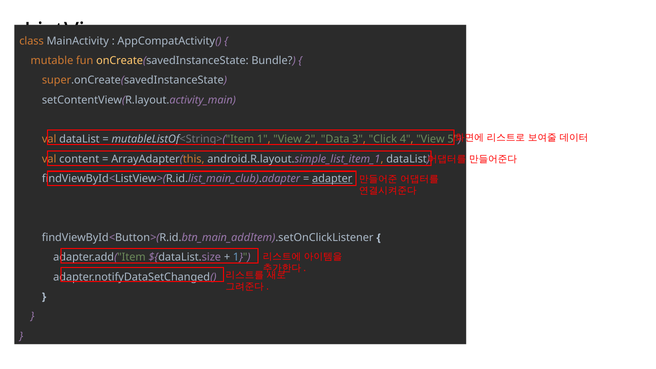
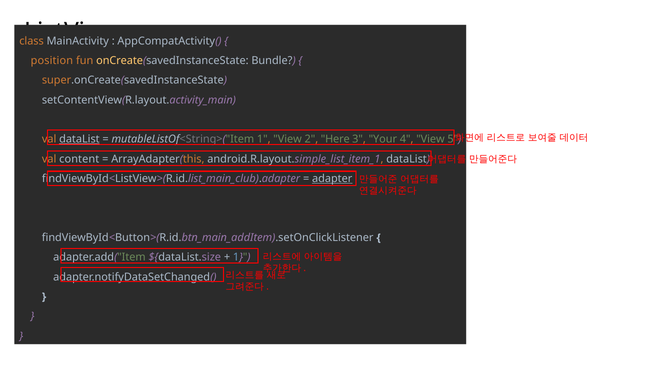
mutable: mutable -> position
dataList at (79, 139) underline: none -> present
Data: Data -> Here
Click: Click -> Your
